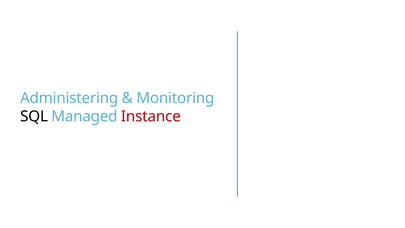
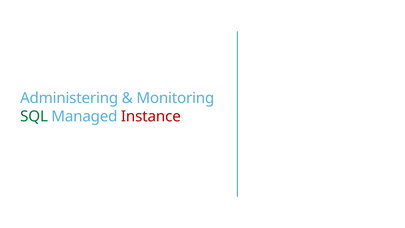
SQL colour: black -> green
